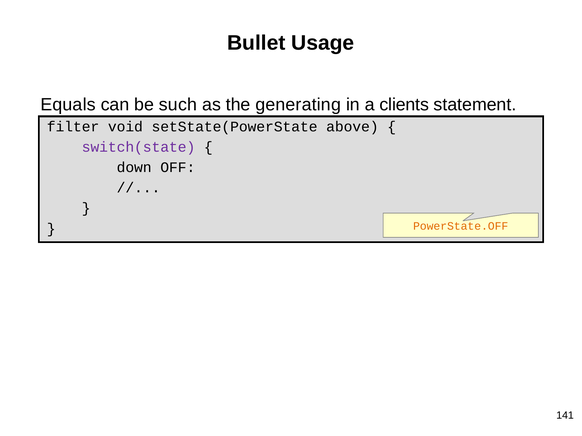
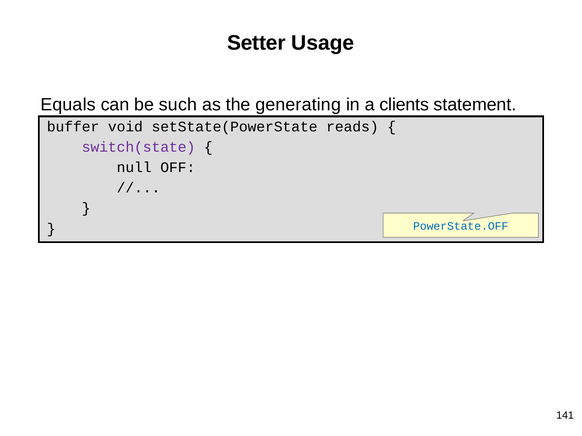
Bullet: Bullet -> Setter
filter: filter -> buffer
above: above -> reads
down: down -> null
PowerState.OFF colour: orange -> blue
